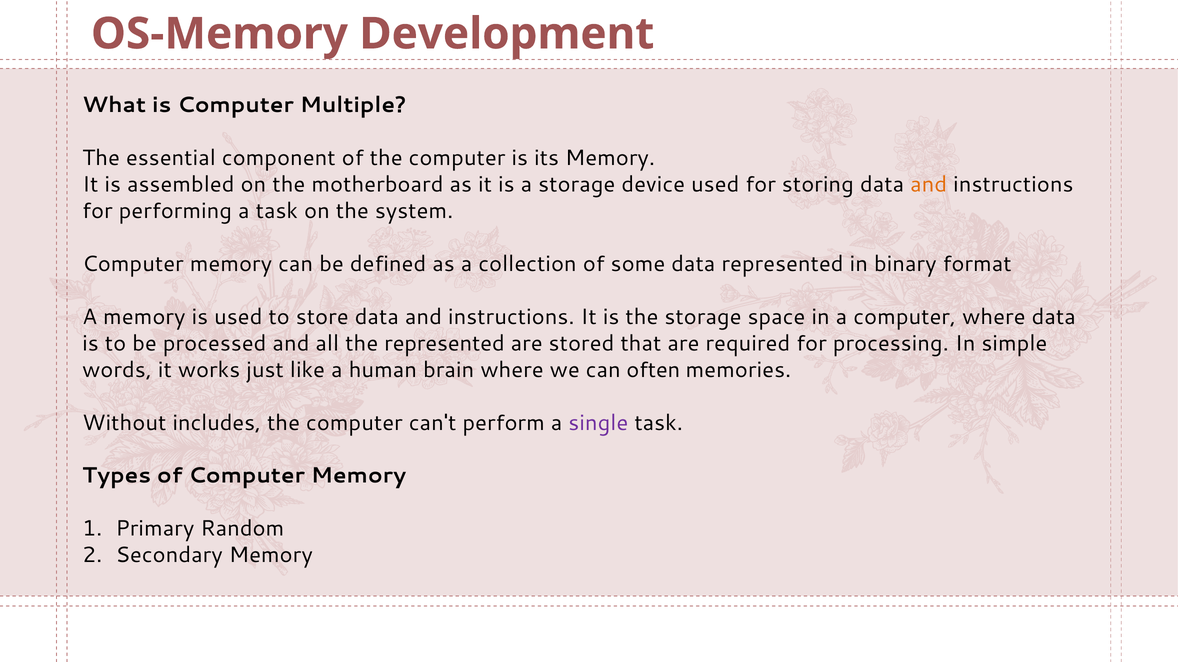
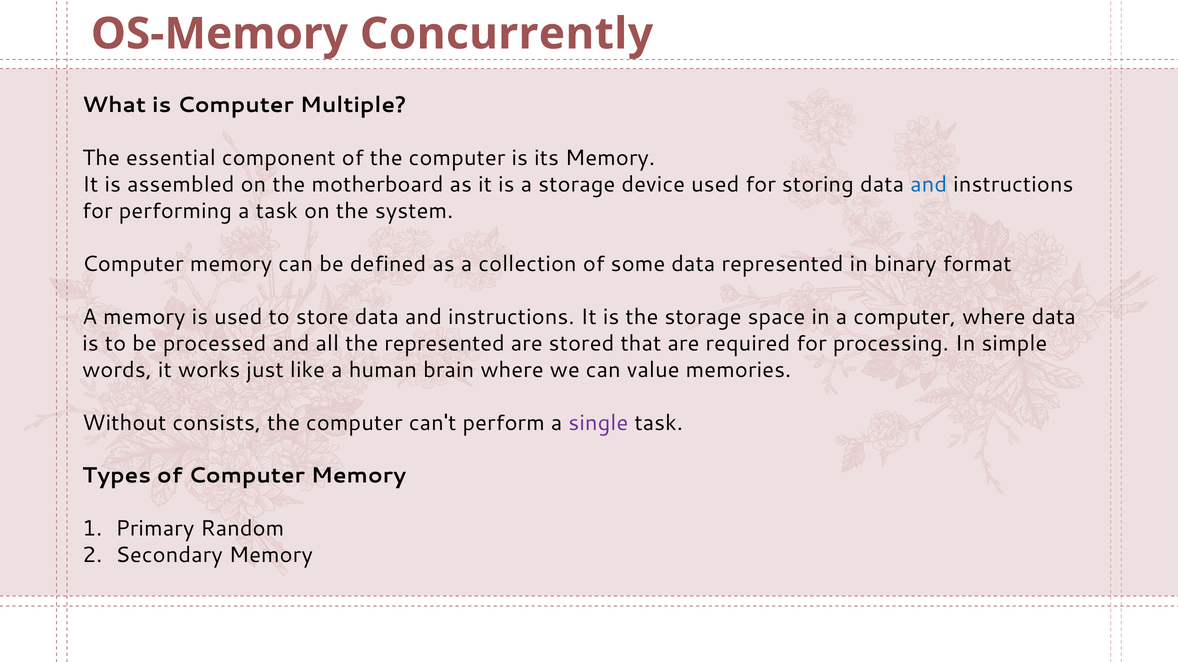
Development: Development -> Concurrently
and at (929, 185) colour: orange -> blue
often: often -> value
includes: includes -> consists
